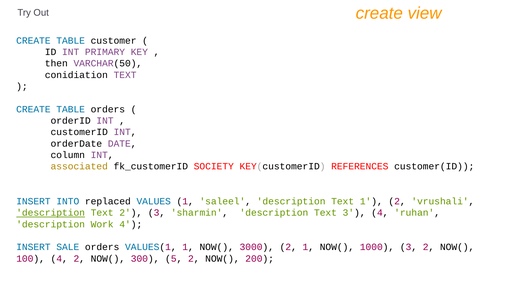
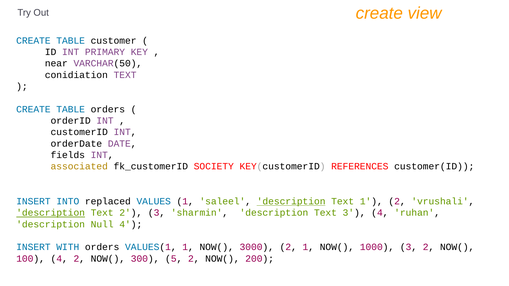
then: then -> near
column: column -> fields
description at (291, 202) underline: none -> present
Work: Work -> Null
SALE: SALE -> WITH
